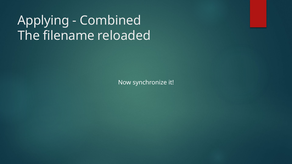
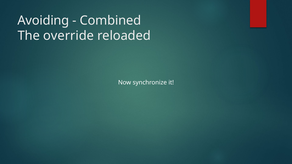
Applying: Applying -> Avoiding
filename: filename -> override
